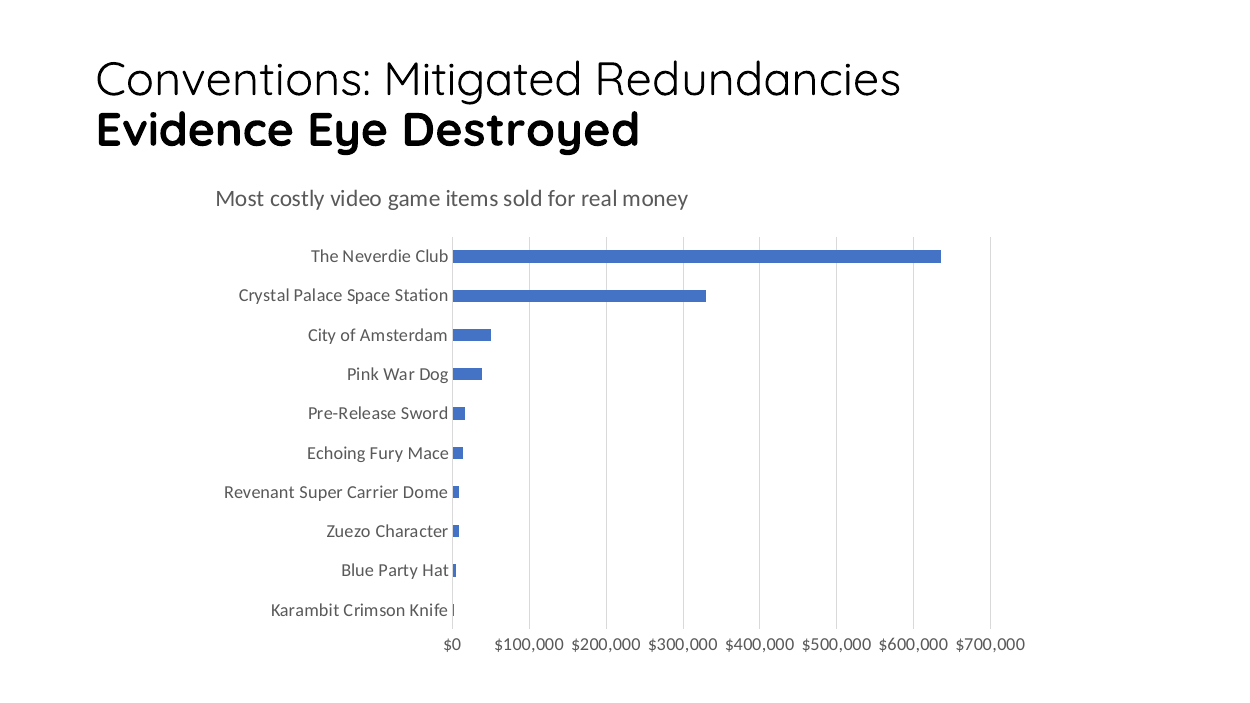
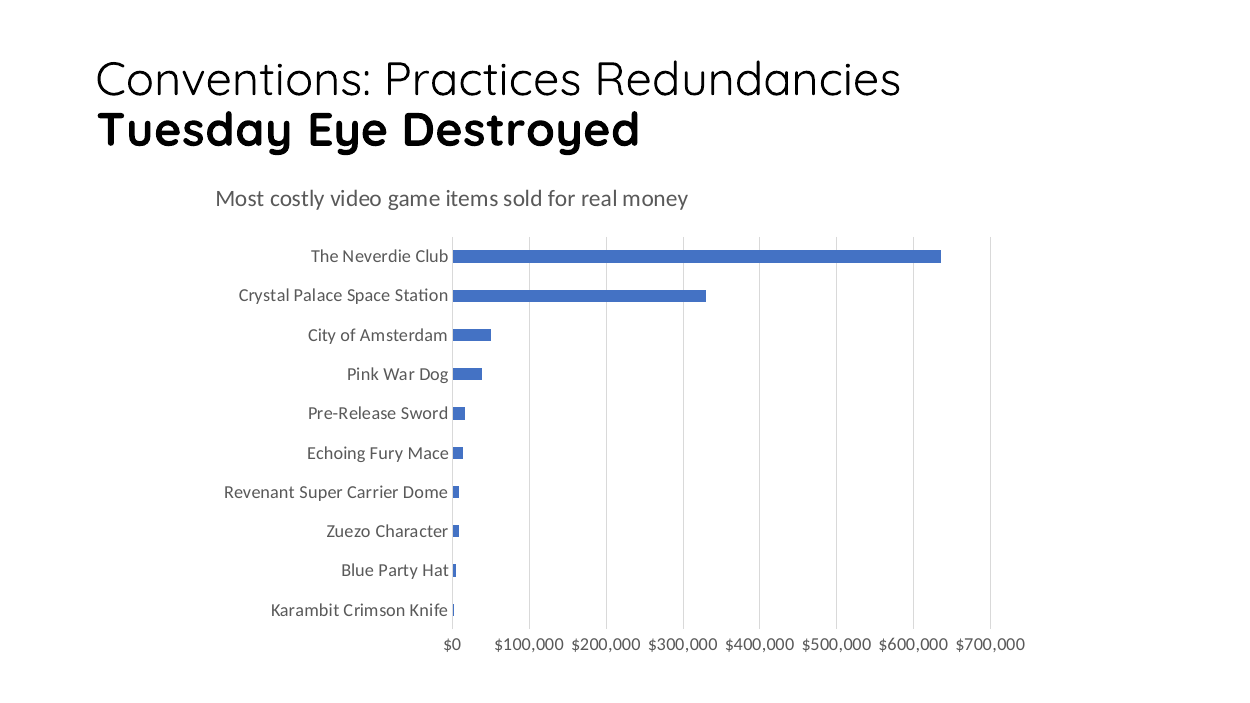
Mitigated: Mitigated -> Practices
Evidence: Evidence -> Tuesday
